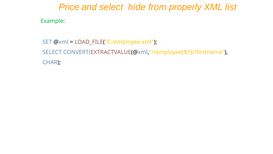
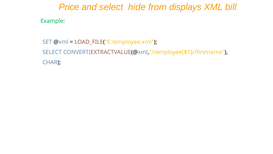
properly: properly -> displays
list: list -> bill
